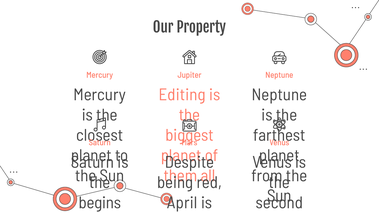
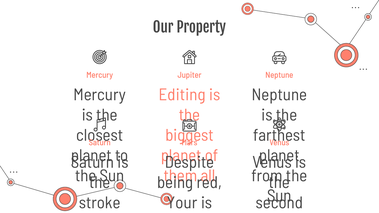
begins: begins -> stroke
April: April -> Your
